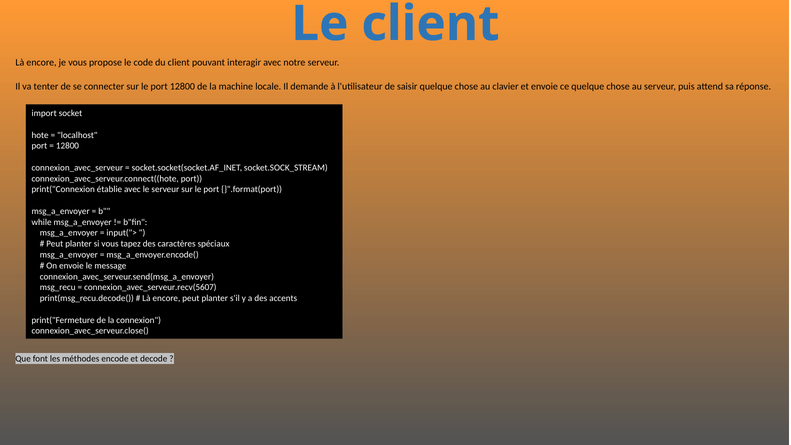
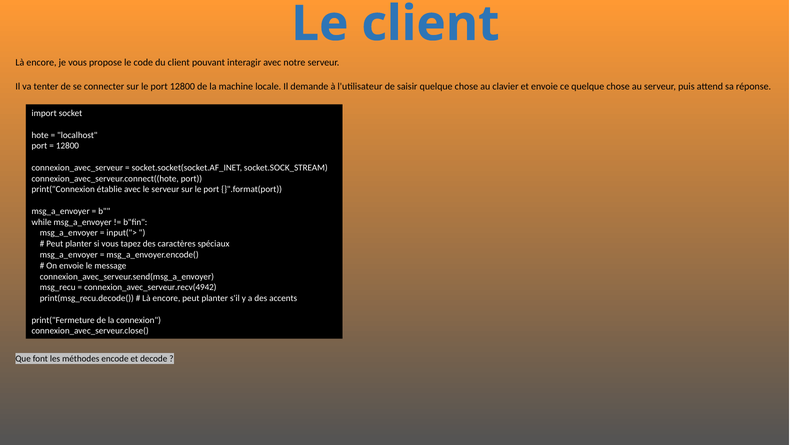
connexion_avec_serveur.recv(5607: connexion_avec_serveur.recv(5607 -> connexion_avec_serveur.recv(4942
